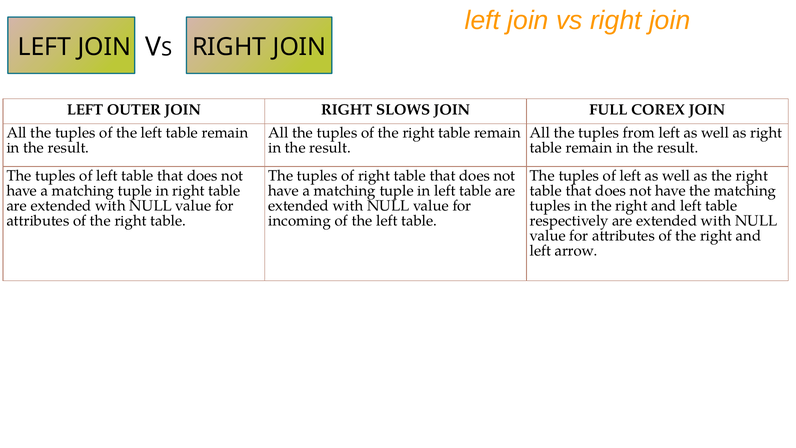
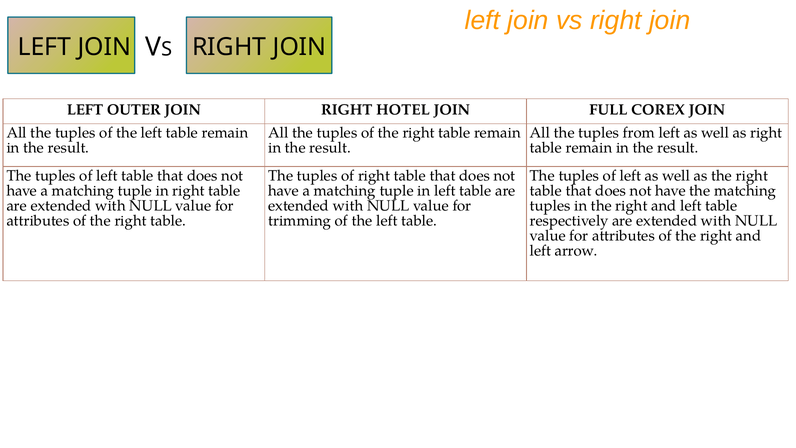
SLOWS: SLOWS -> HOTEL
incoming: incoming -> trimming
